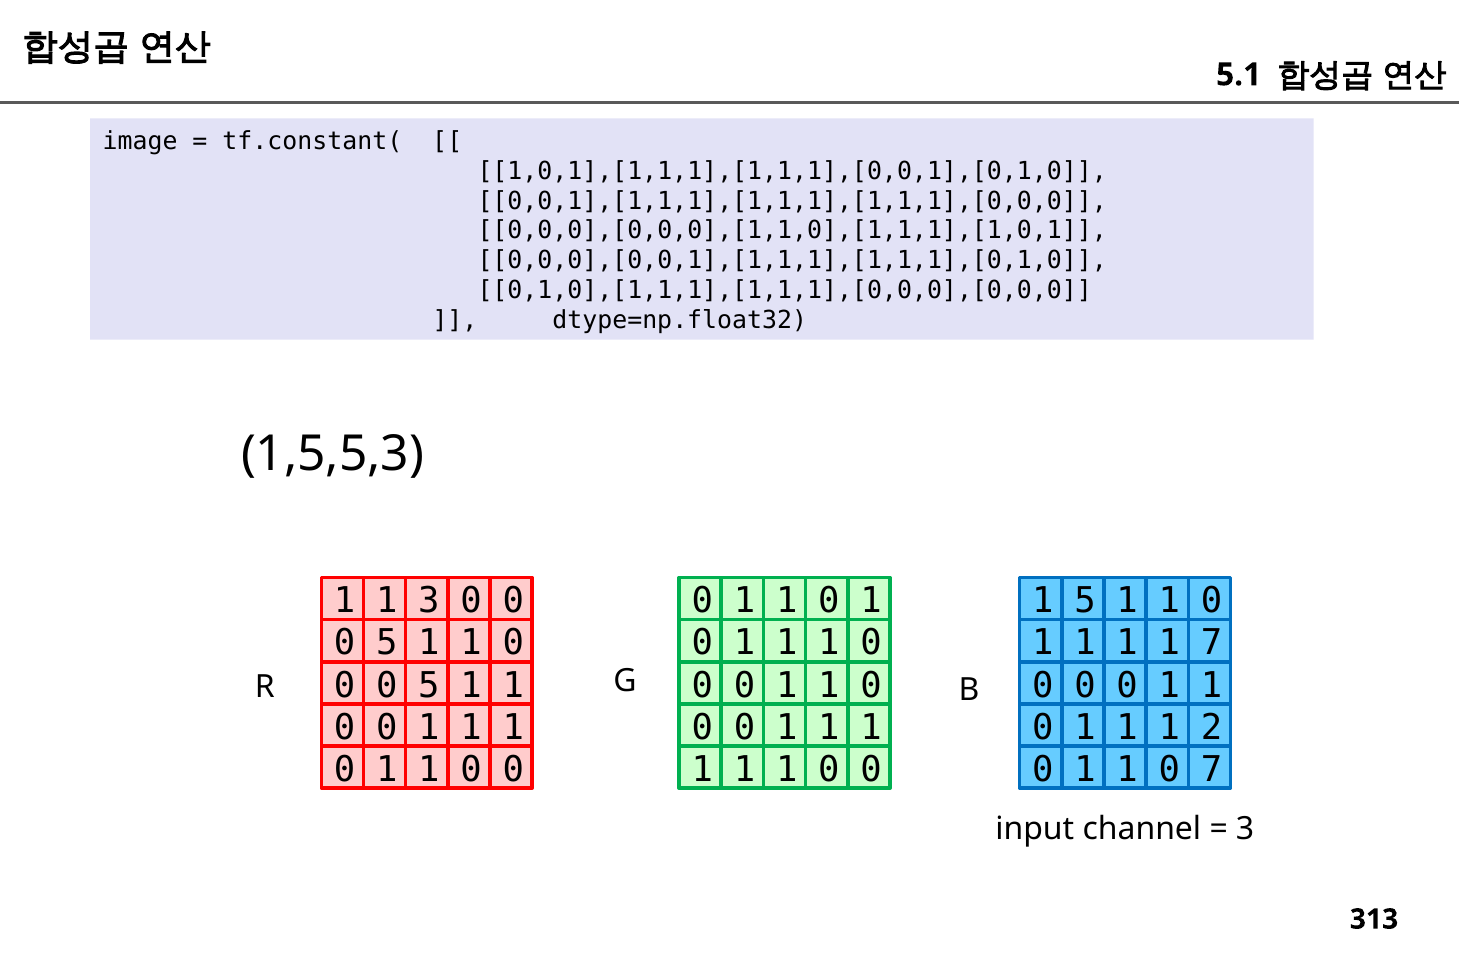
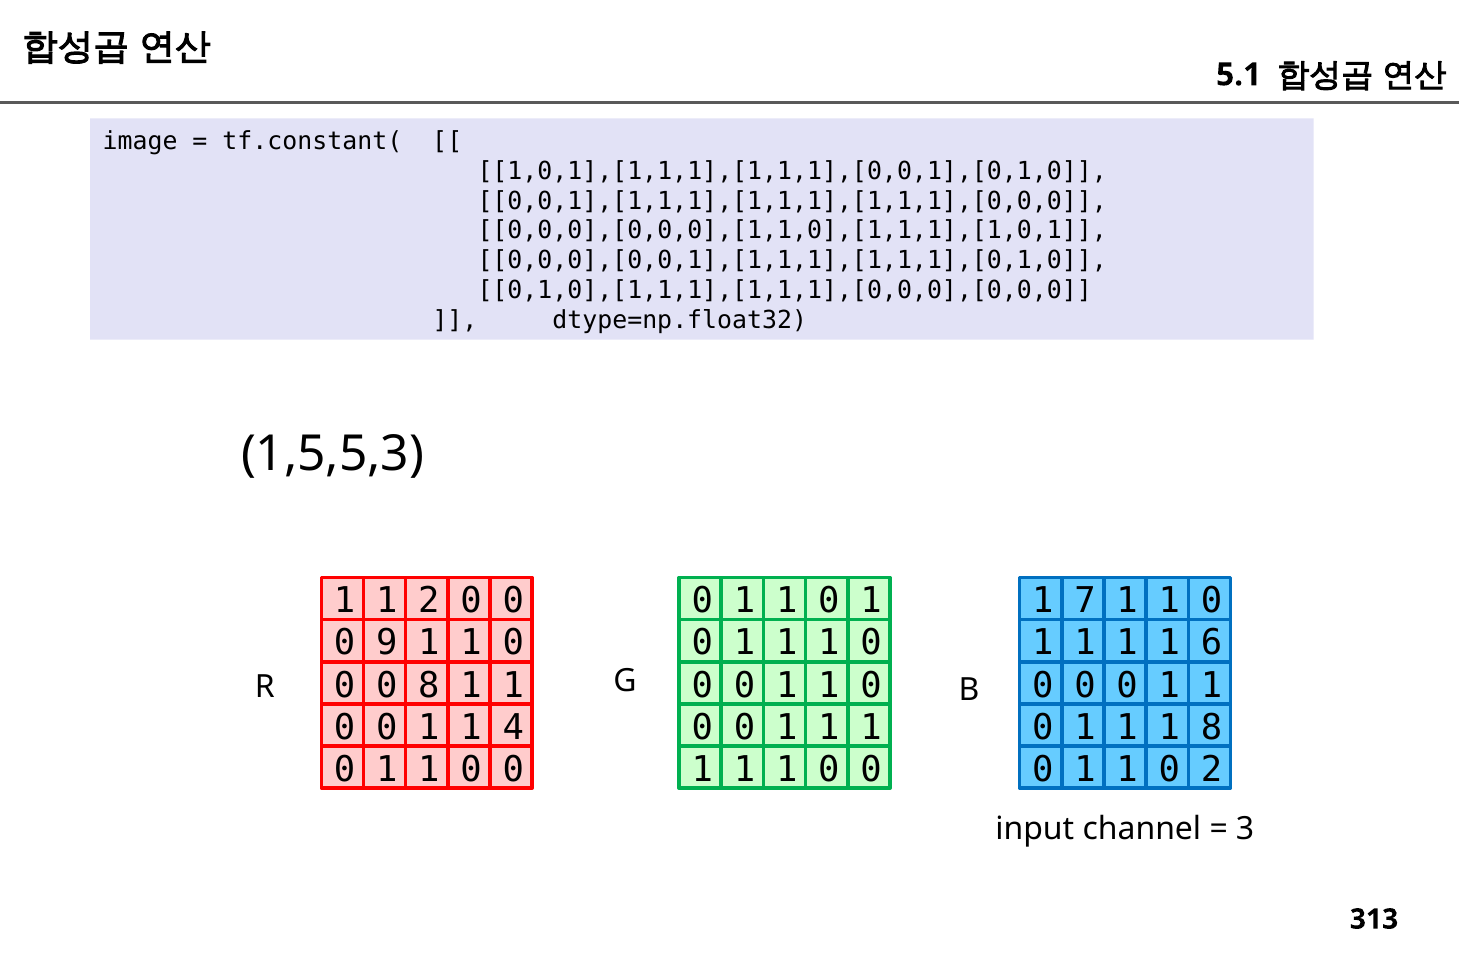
1 3: 3 -> 2
1 5: 5 -> 7
5 at (387, 643): 5 -> 9
1 7: 7 -> 6
5 at (429, 686): 5 -> 8
1 at (513, 728): 1 -> 4
1 2: 2 -> 8
0 7: 7 -> 2
